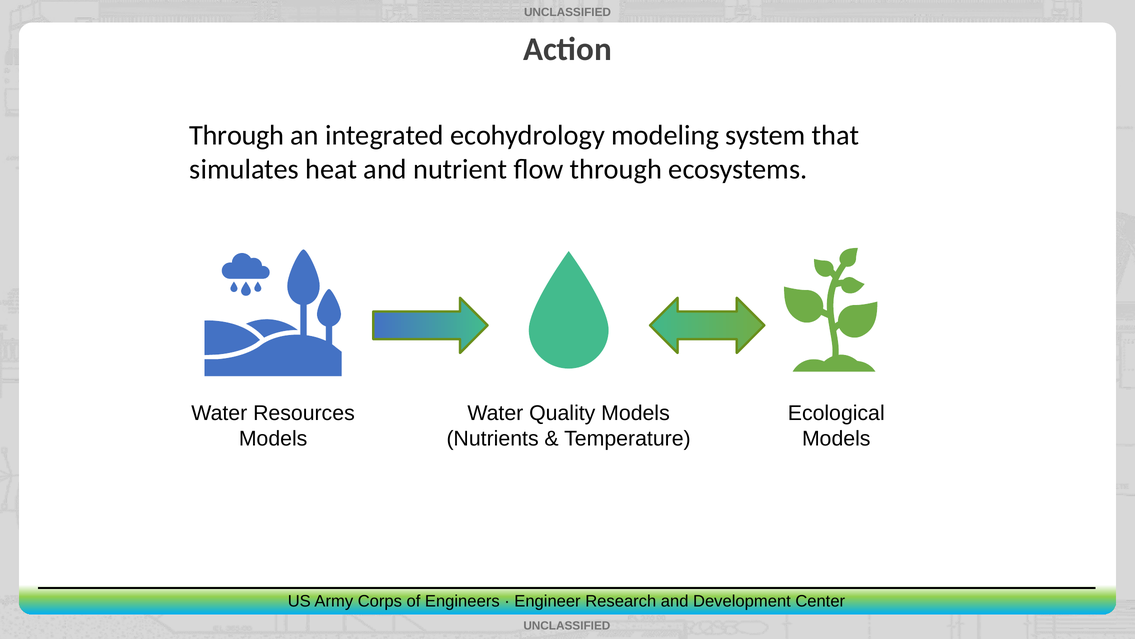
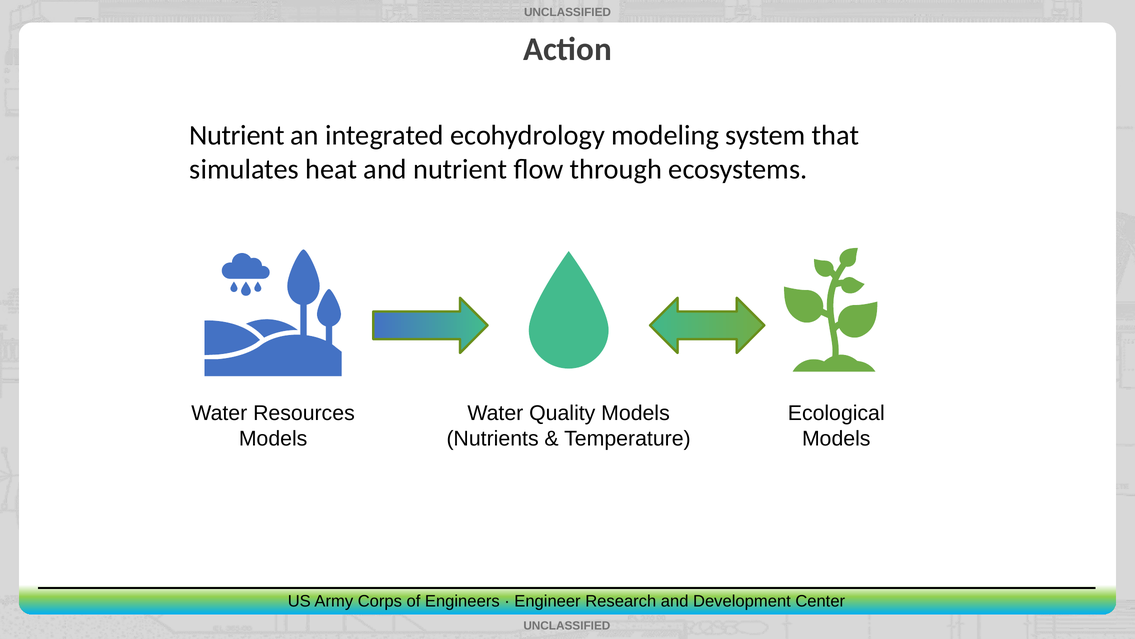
Through at (237, 135): Through -> Nutrient
